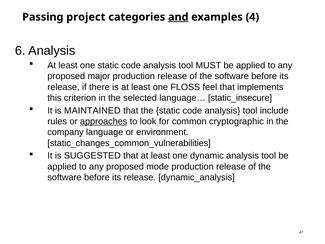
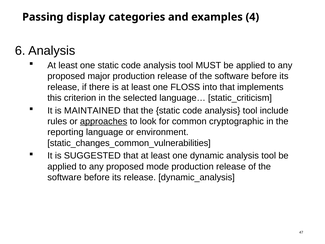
project: project -> display
and underline: present -> none
feel: feel -> into
static_insecure: static_insecure -> static_criticism
company: company -> reporting
